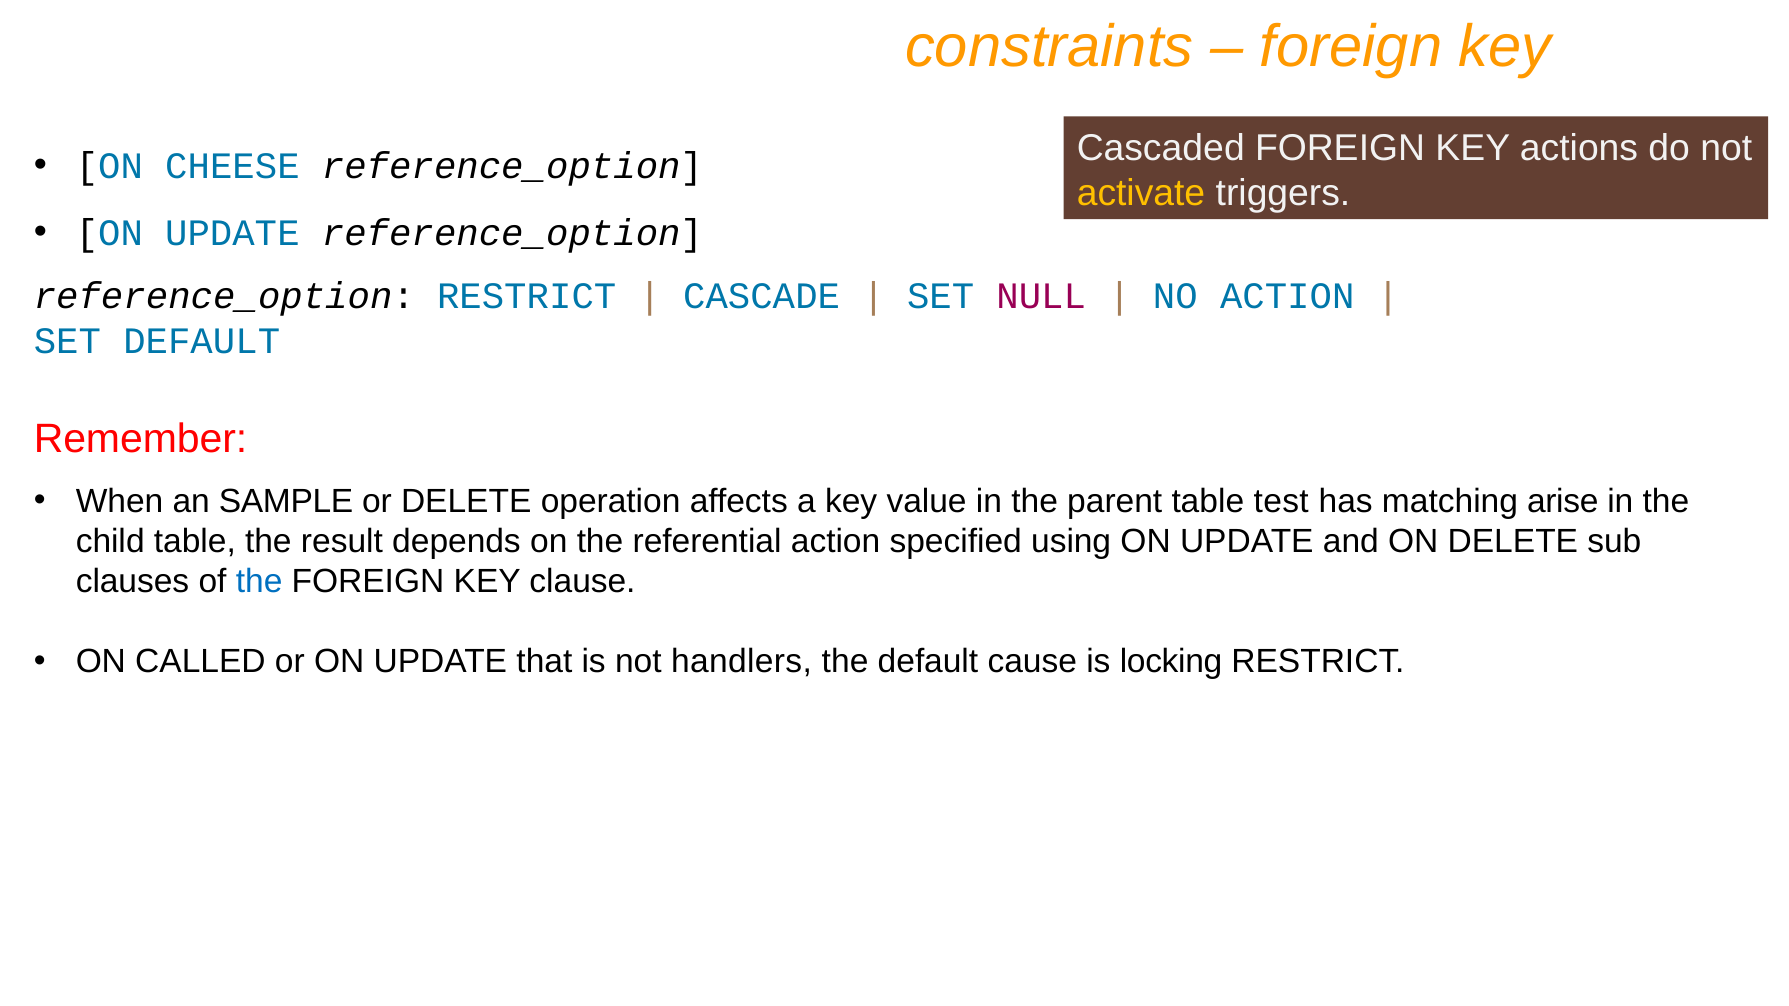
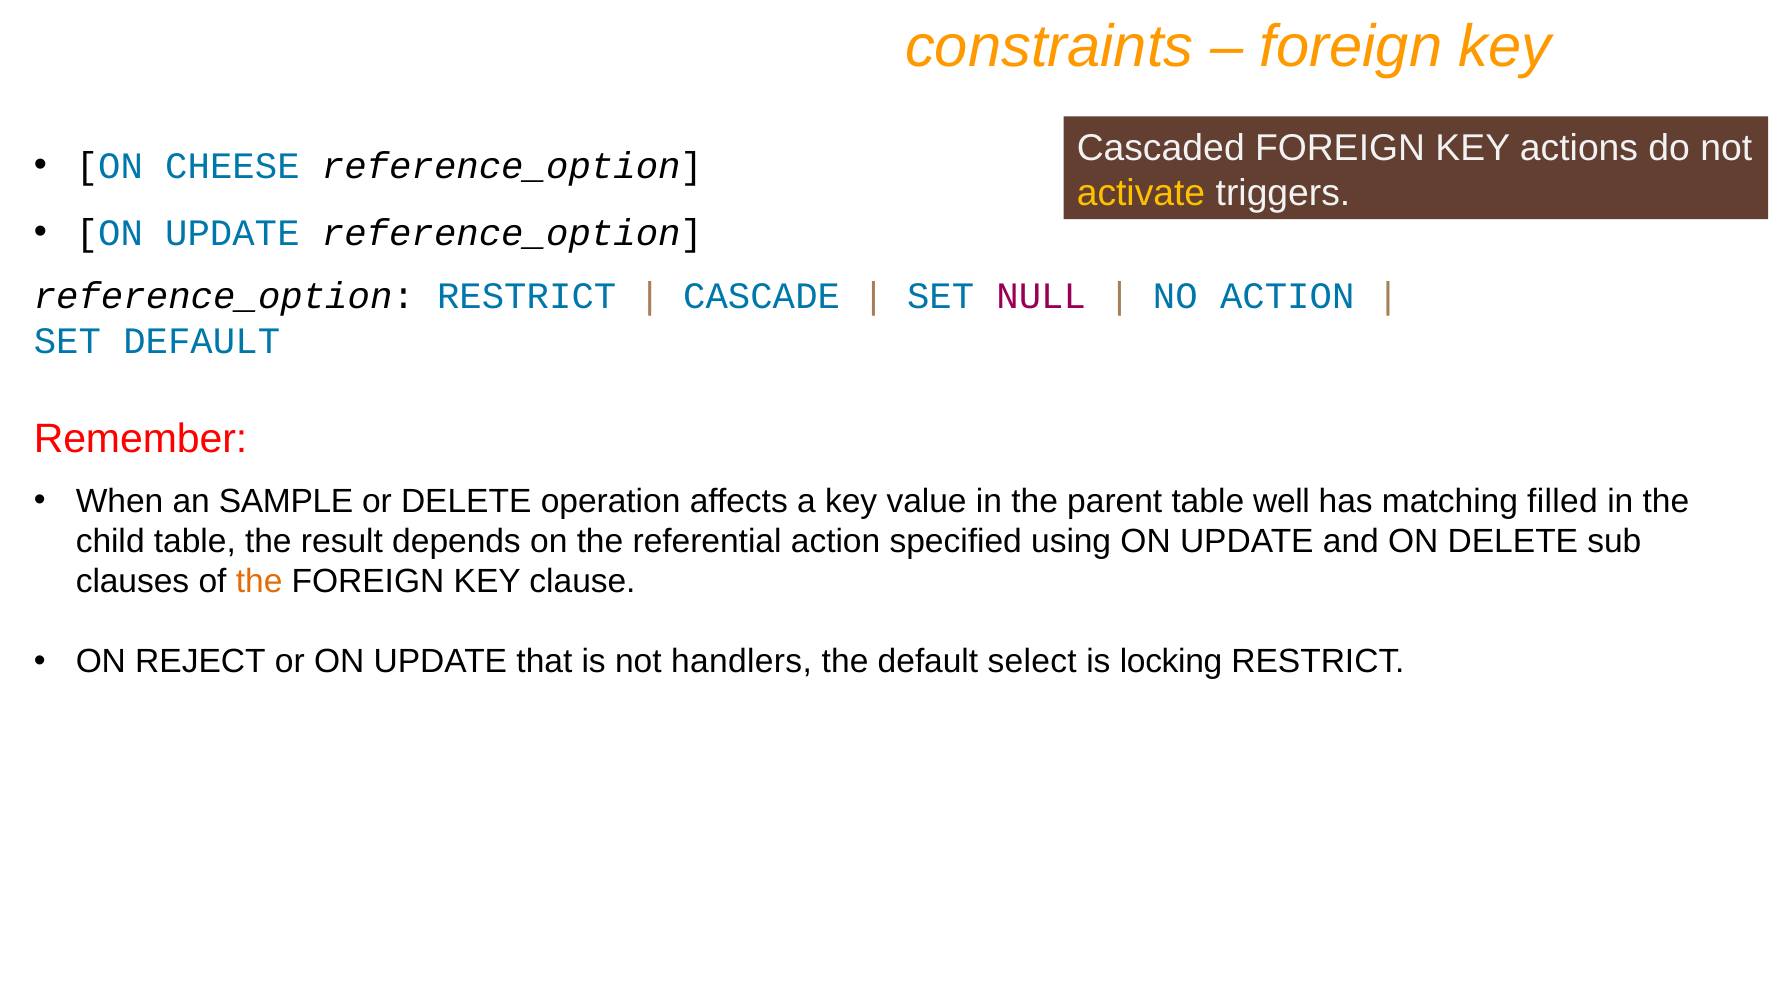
test: test -> well
arise: arise -> filled
the at (259, 582) colour: blue -> orange
CALLED: CALLED -> REJECT
cause: cause -> select
